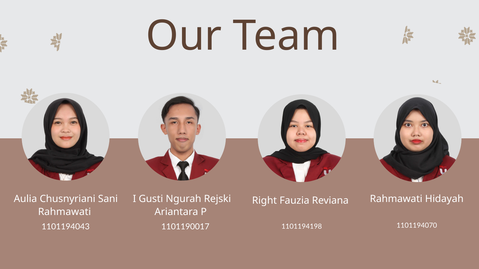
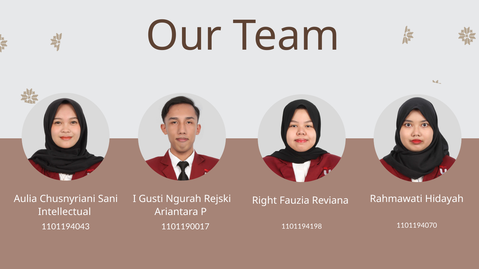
Rahmawati at (65, 212): Rahmawati -> Intellectual
